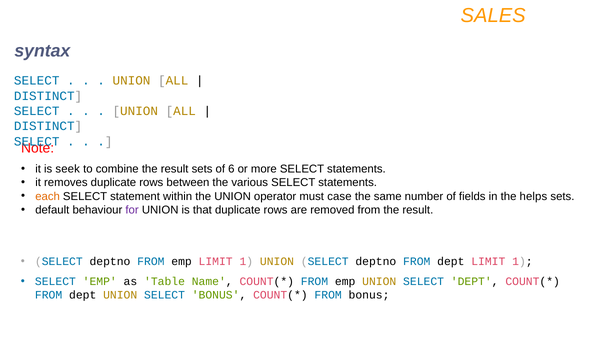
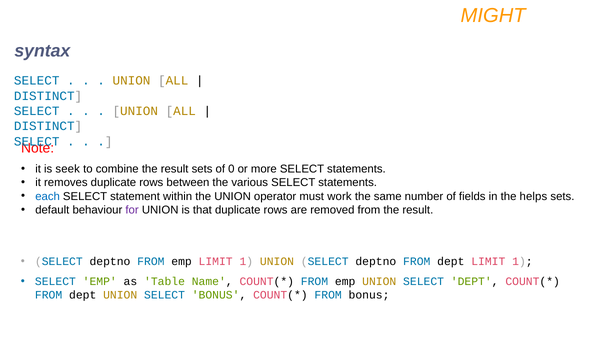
SALES: SALES -> MIGHT
6: 6 -> 0
each colour: orange -> blue
case: case -> work
